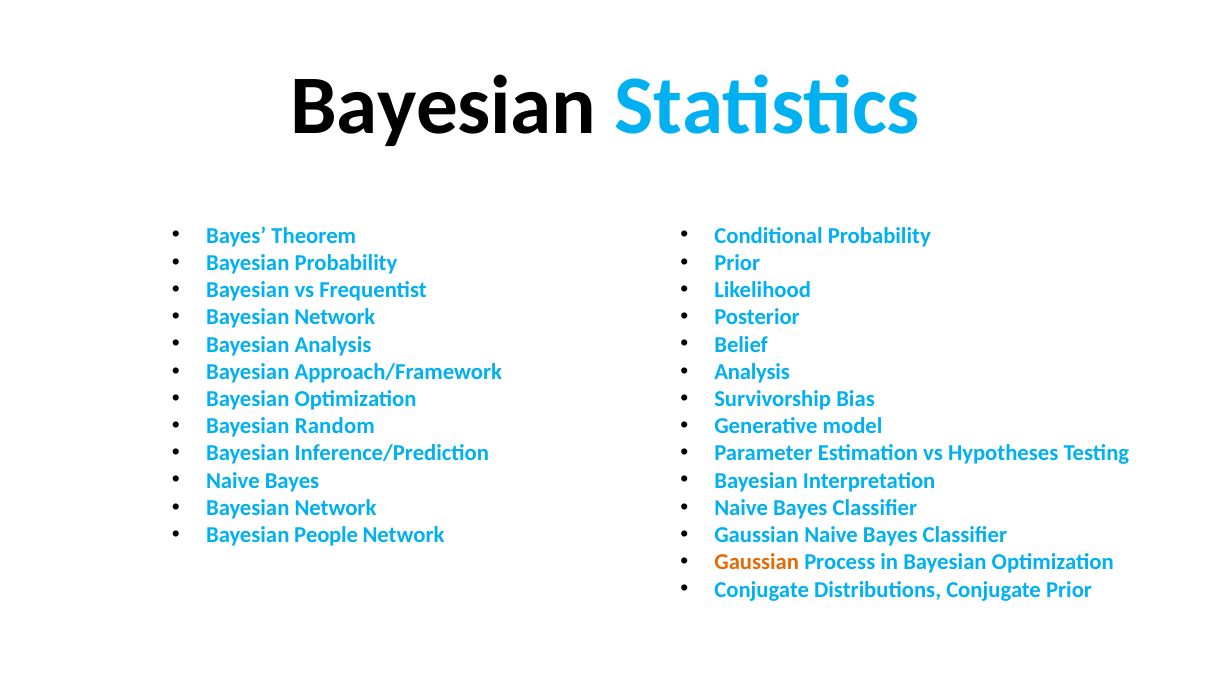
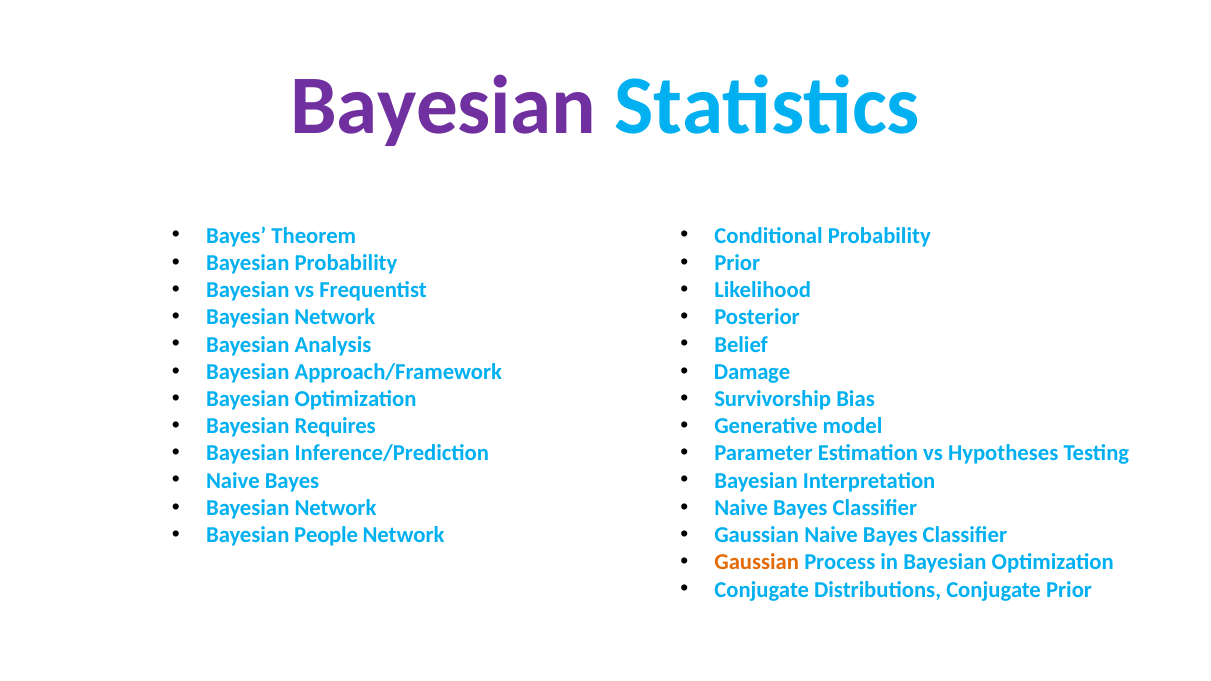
Bayesian at (443, 106) colour: black -> purple
Analysis at (752, 372): Analysis -> Damage
Random: Random -> Requires
